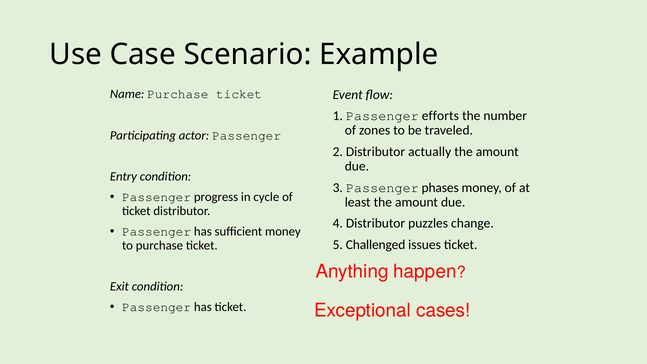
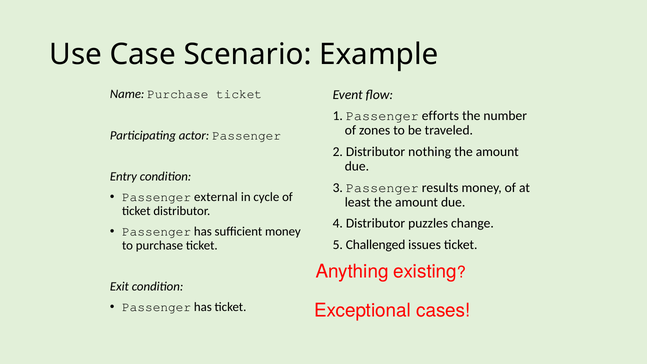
actually: actually -> nothing
phases: phases -> results
progress: progress -> external
happen: happen -> existing
